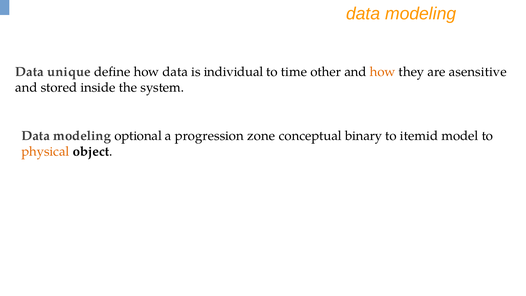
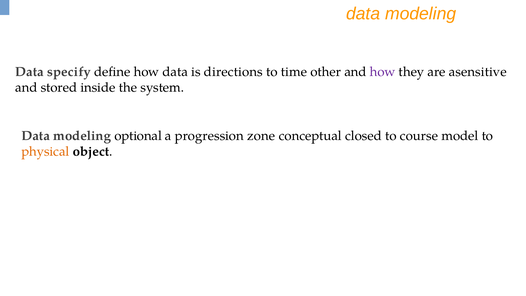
unique: unique -> specify
individual: individual -> directions
how at (383, 72) colour: orange -> purple
binary: binary -> closed
itemid: itemid -> course
